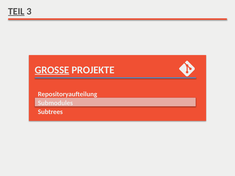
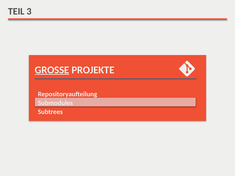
TEIL underline: present -> none
